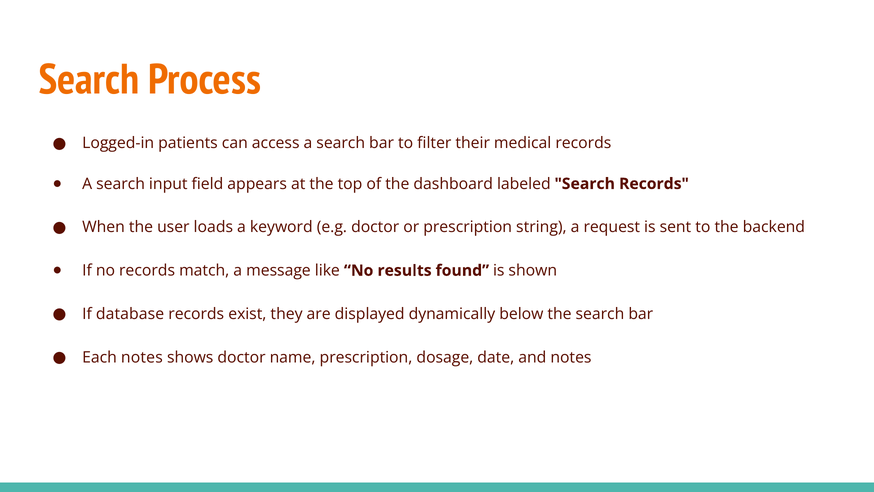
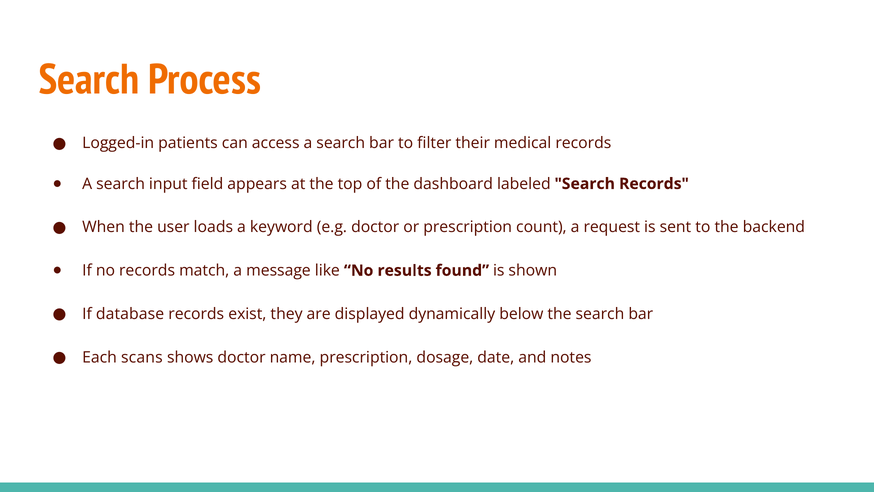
string: string -> count
Each notes: notes -> scans
